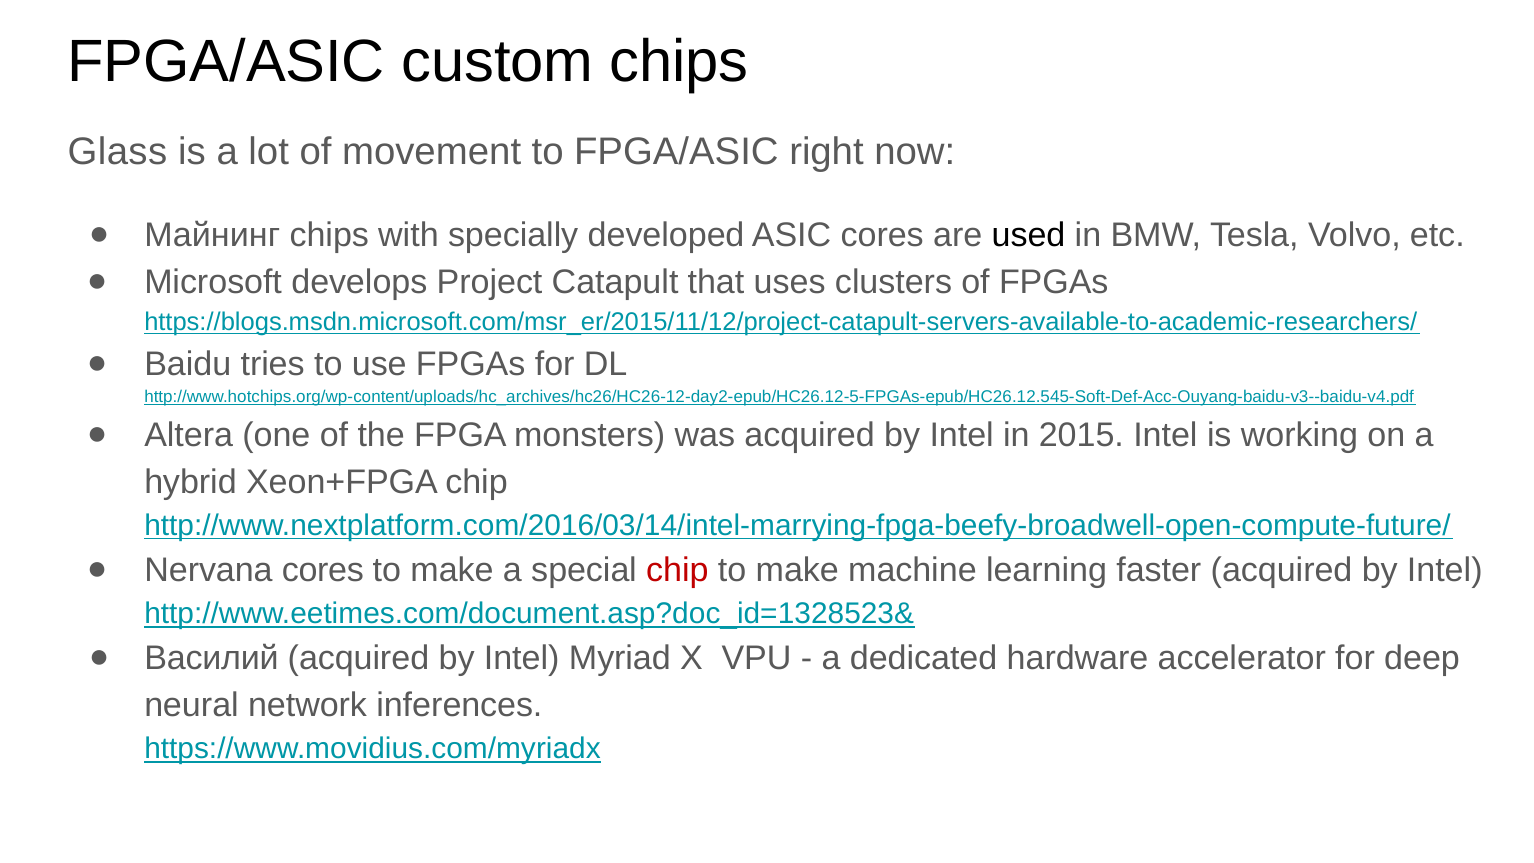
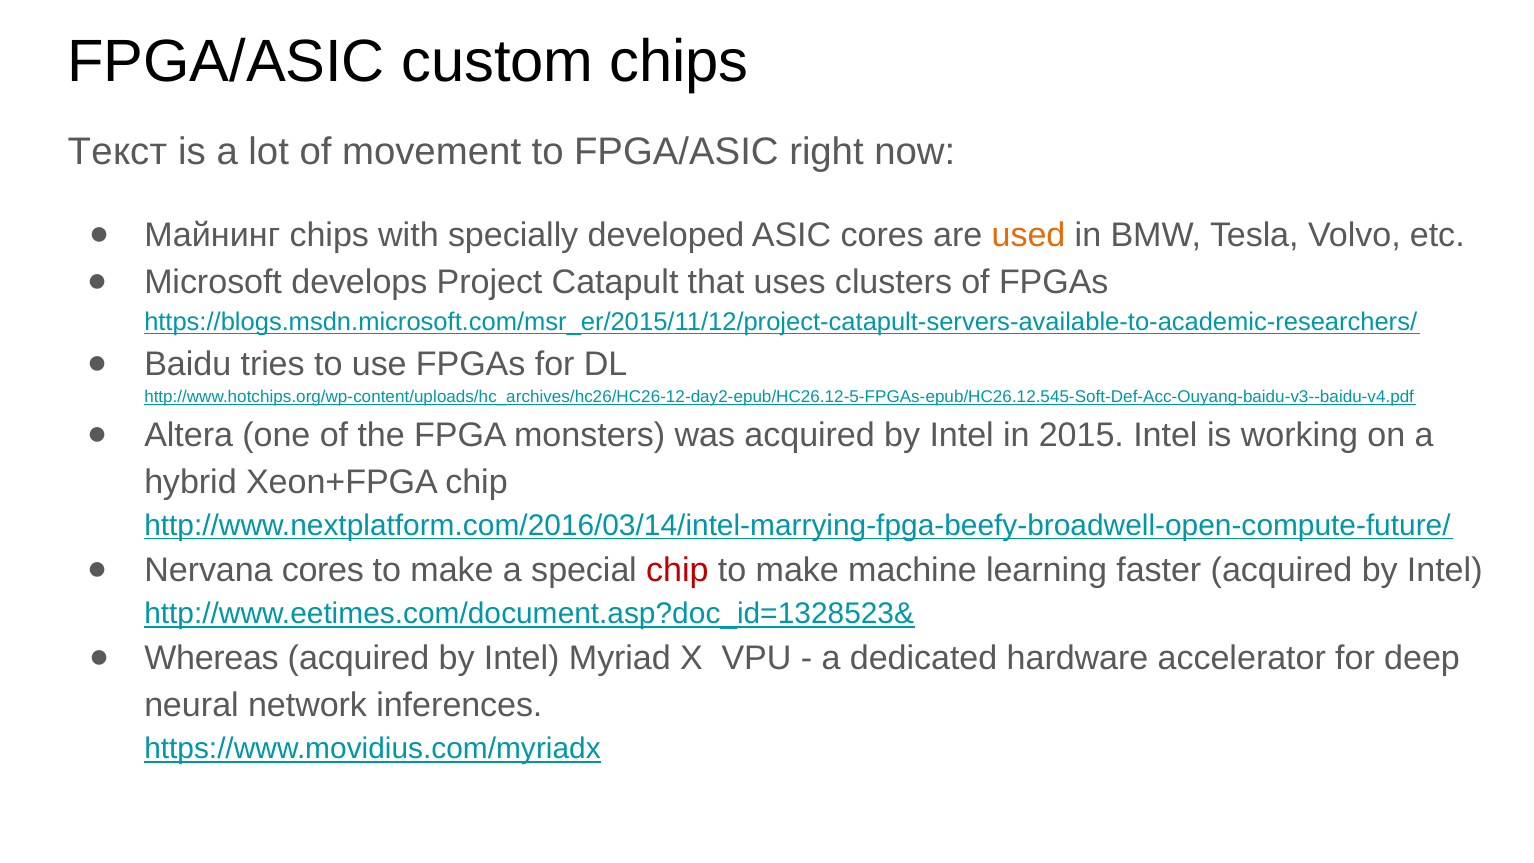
Glass: Glass -> Текст
used colour: black -> orange
Василий: Василий -> Whereas
